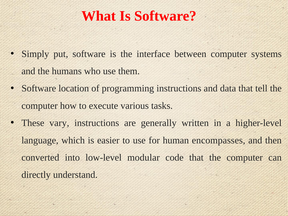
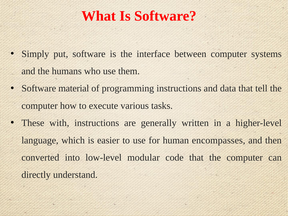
location: location -> material
vary: vary -> with
